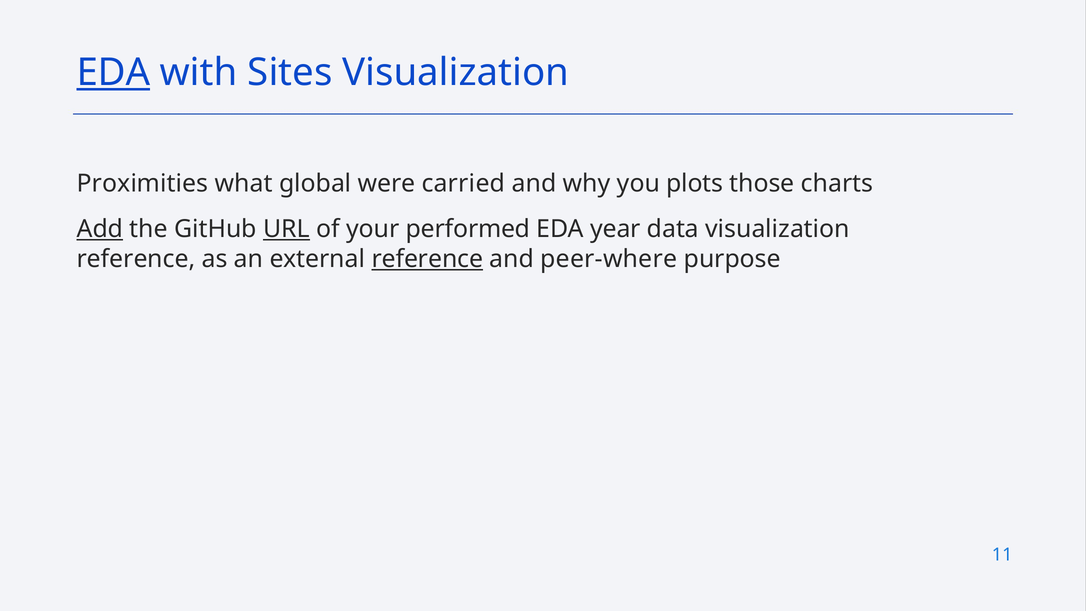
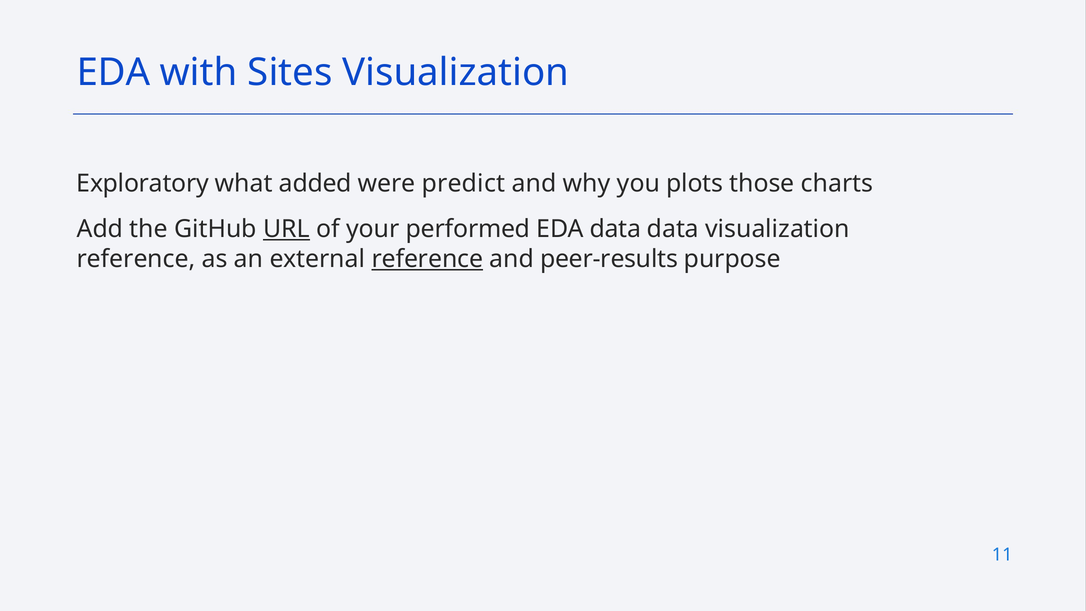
EDA at (113, 73) underline: present -> none
Proximities: Proximities -> Exploratory
global: global -> added
carried: carried -> predict
Add underline: present -> none
EDA year: year -> data
peer-where: peer-where -> peer-results
